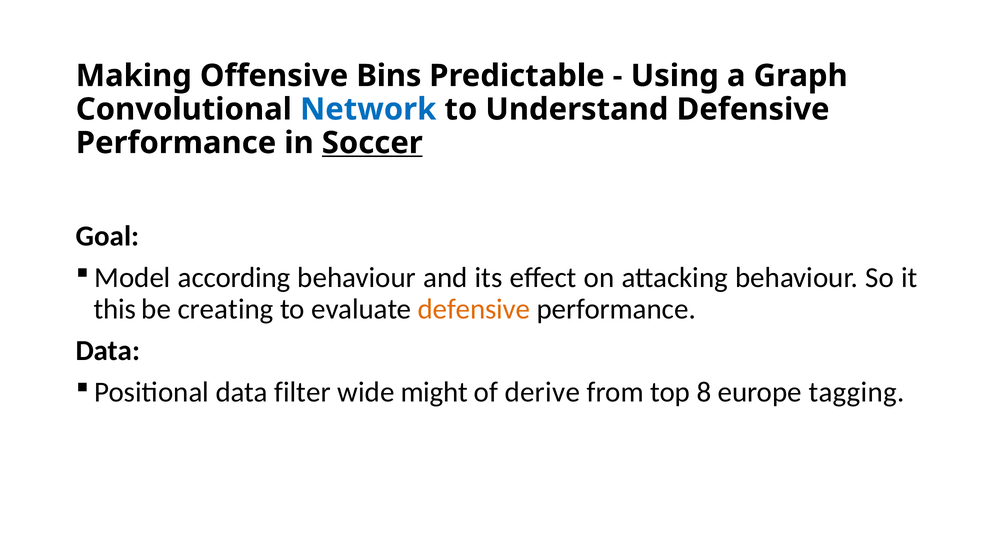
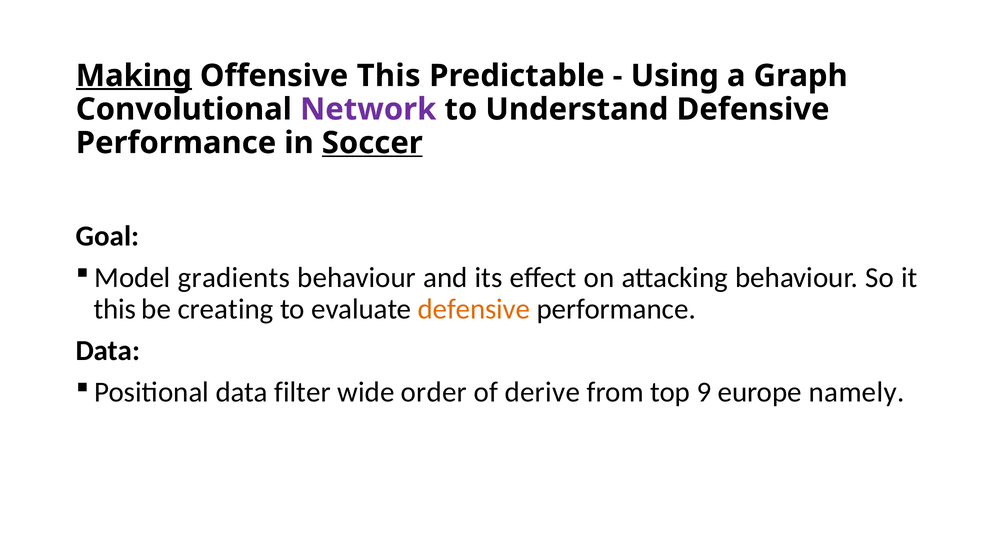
Making underline: none -> present
Offensive Bins: Bins -> This
Network colour: blue -> purple
according: according -> gradients
might: might -> order
8: 8 -> 9
tagging: tagging -> namely
